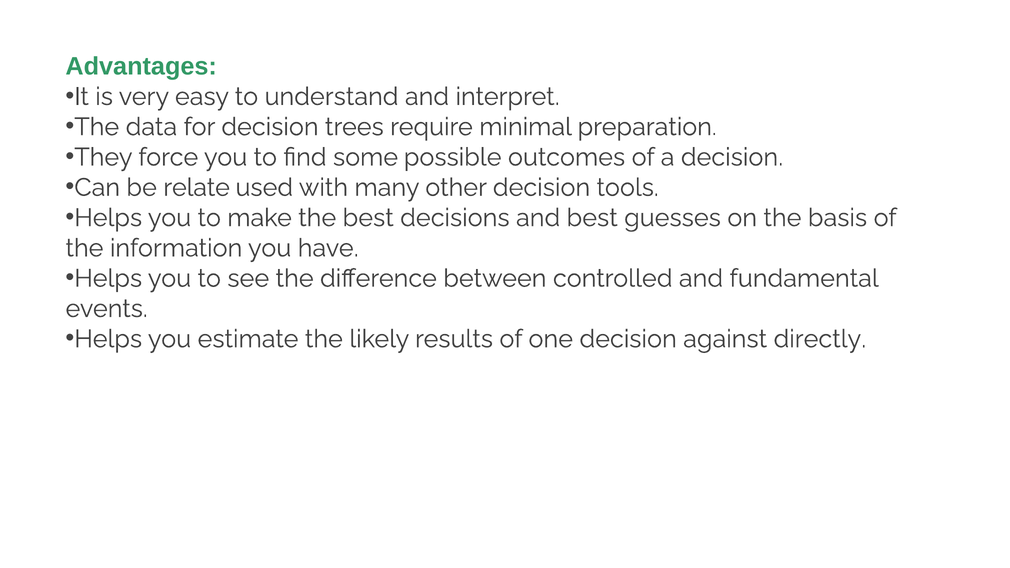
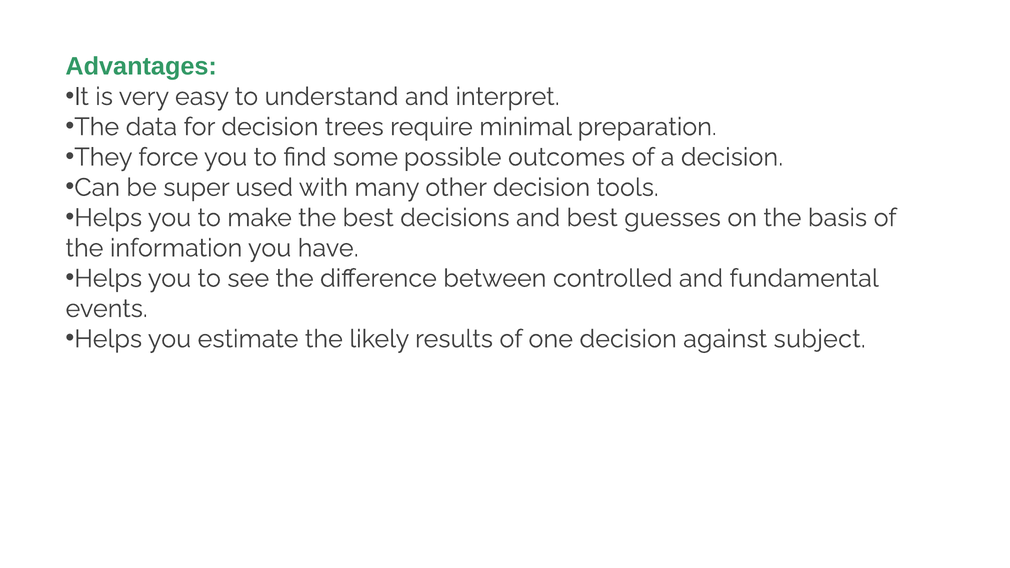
relate: relate -> super
directly: directly -> subject
